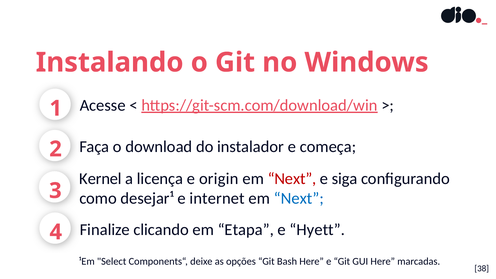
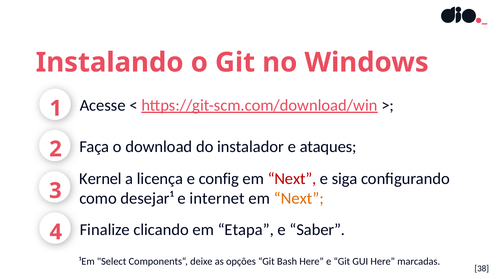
começa: começa -> ataques
origin: origin -> config
Next at (299, 198) colour: blue -> orange
Hyett: Hyett -> Saber
